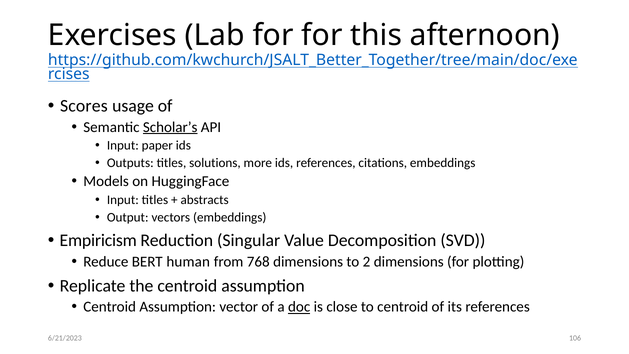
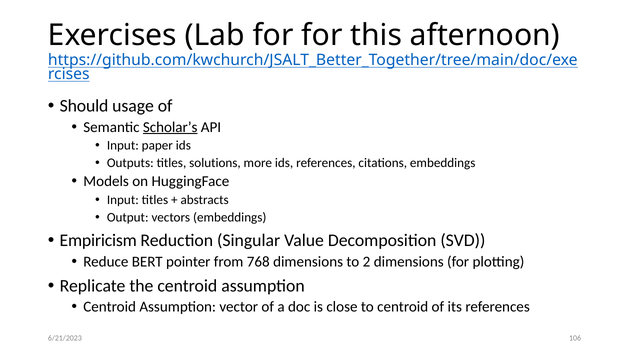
Scores: Scores -> Should
human: human -> pointer
doc underline: present -> none
